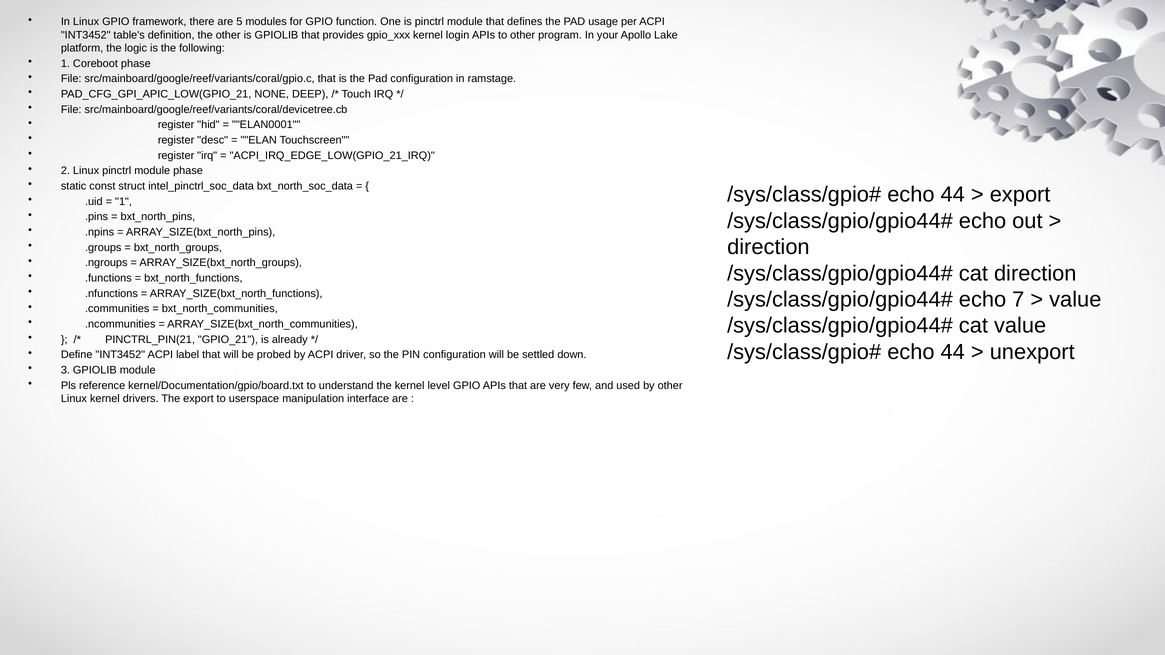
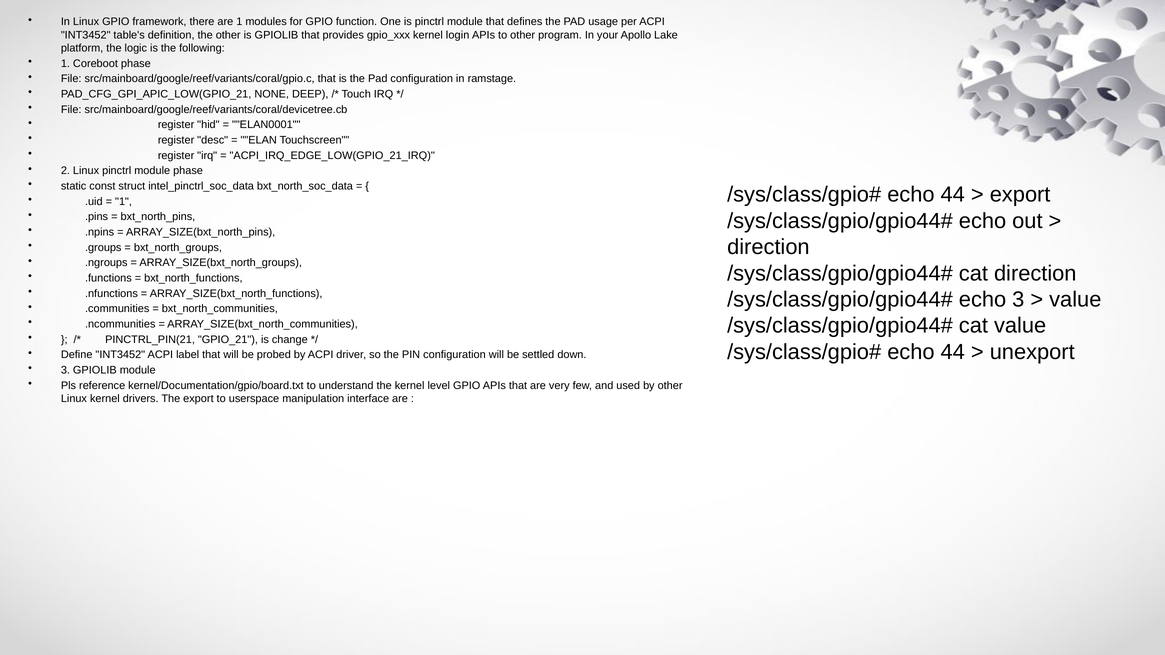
are 5: 5 -> 1
echo 7: 7 -> 3
already: already -> change
